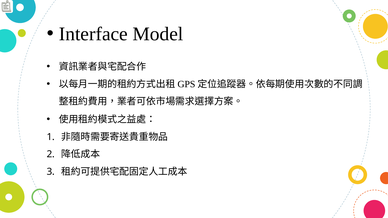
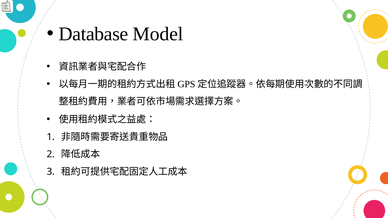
Interface: Interface -> Database
